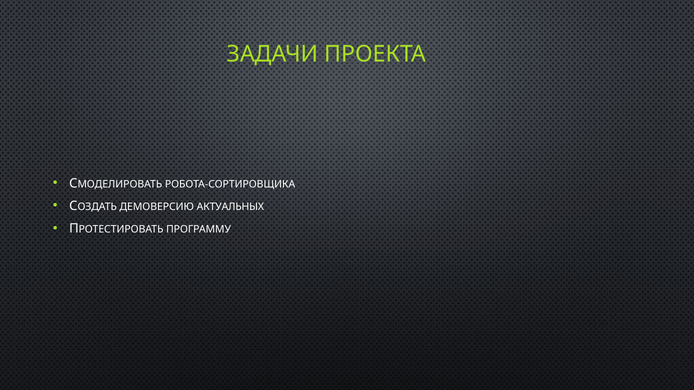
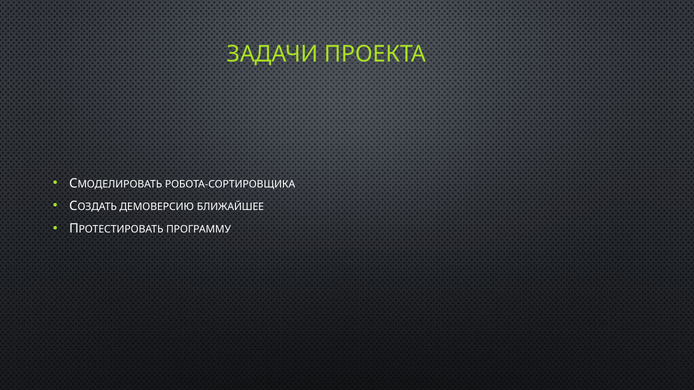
АКТУАЛЬНЫХ: АКТУАЛЬНЫХ -> БЛИЖАЙШЕЕ
